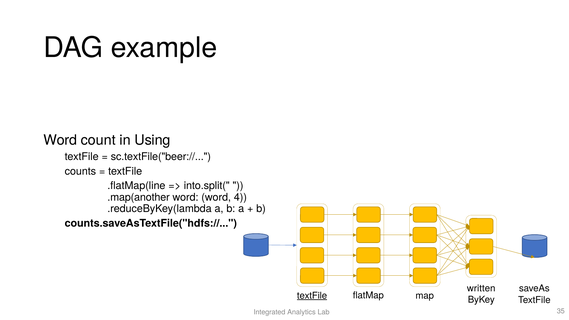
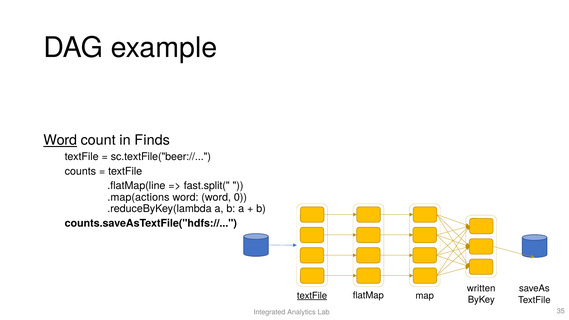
Word at (60, 140) underline: none -> present
Using: Using -> Finds
into.split(: into.split( -> fast.split(
.map(another: .map(another -> .map(actions
4: 4 -> 0
